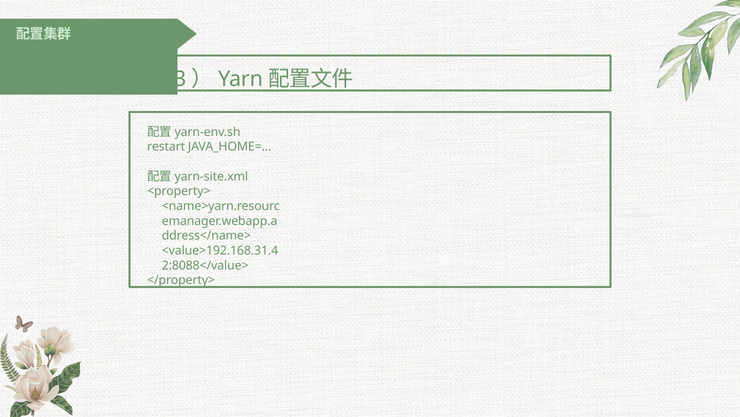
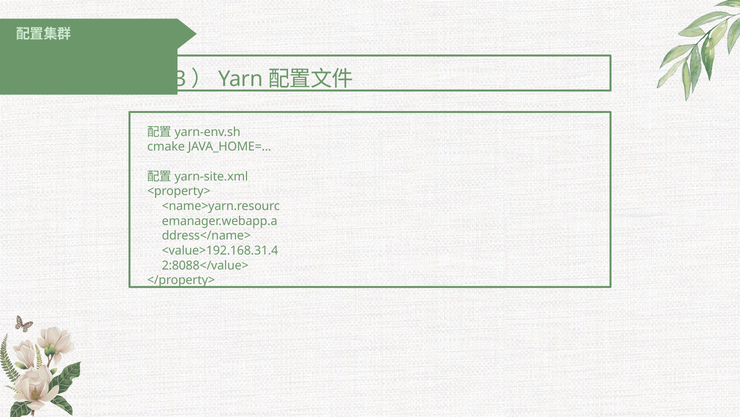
restart: restart -> cmake
